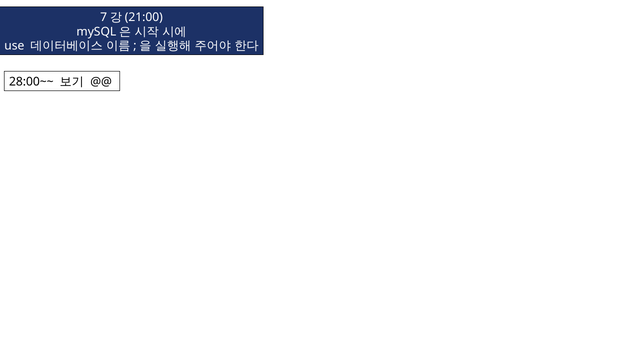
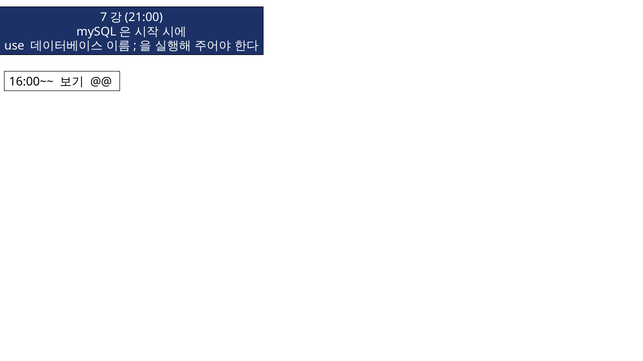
28:00~~: 28:00~~ -> 16:00~~
